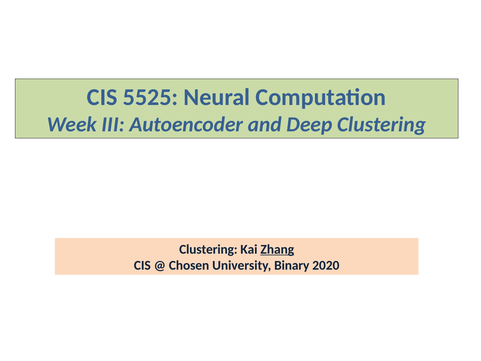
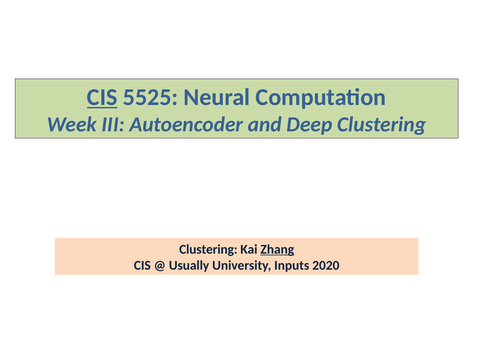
CIS at (102, 97) underline: none -> present
Chosen: Chosen -> Usually
Binary: Binary -> Inputs
